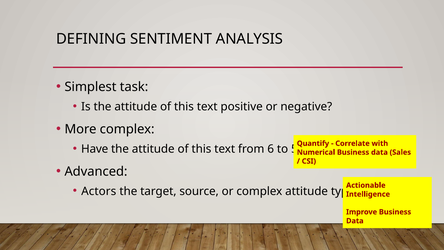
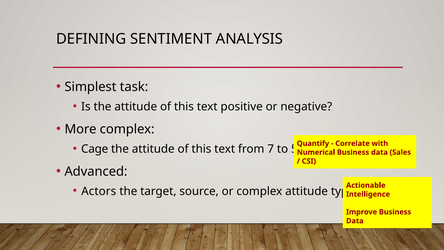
Have: Have -> Cage
6: 6 -> 7
